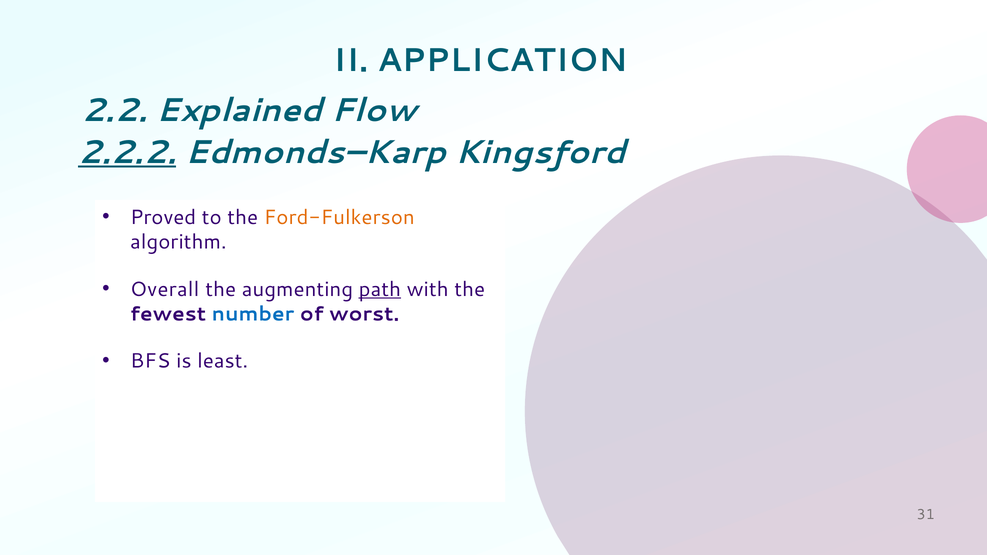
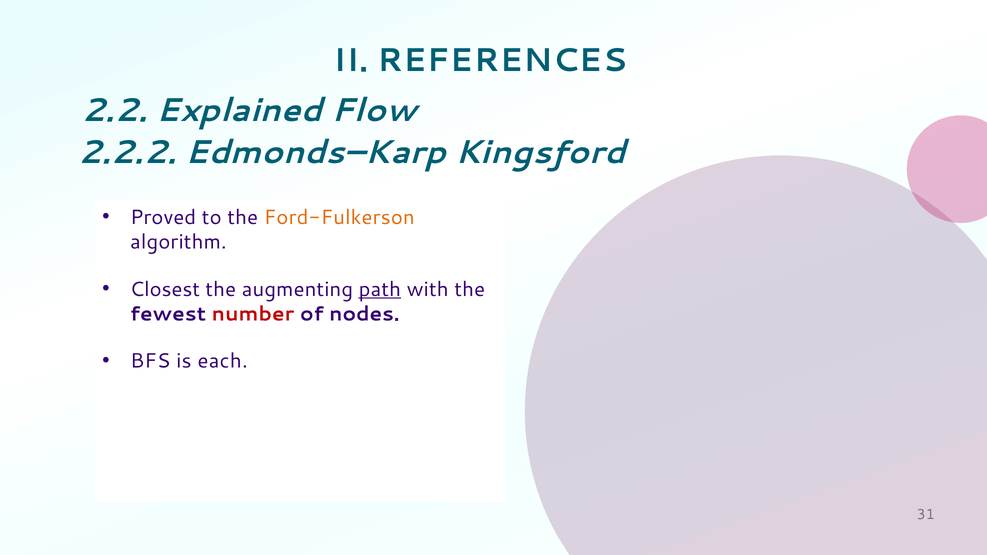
APPLICATION: APPLICATION -> REFERENCES
2.2.2 underline: present -> none
Overall: Overall -> Closest
number colour: blue -> red
worst: worst -> nodes
least: least -> each
